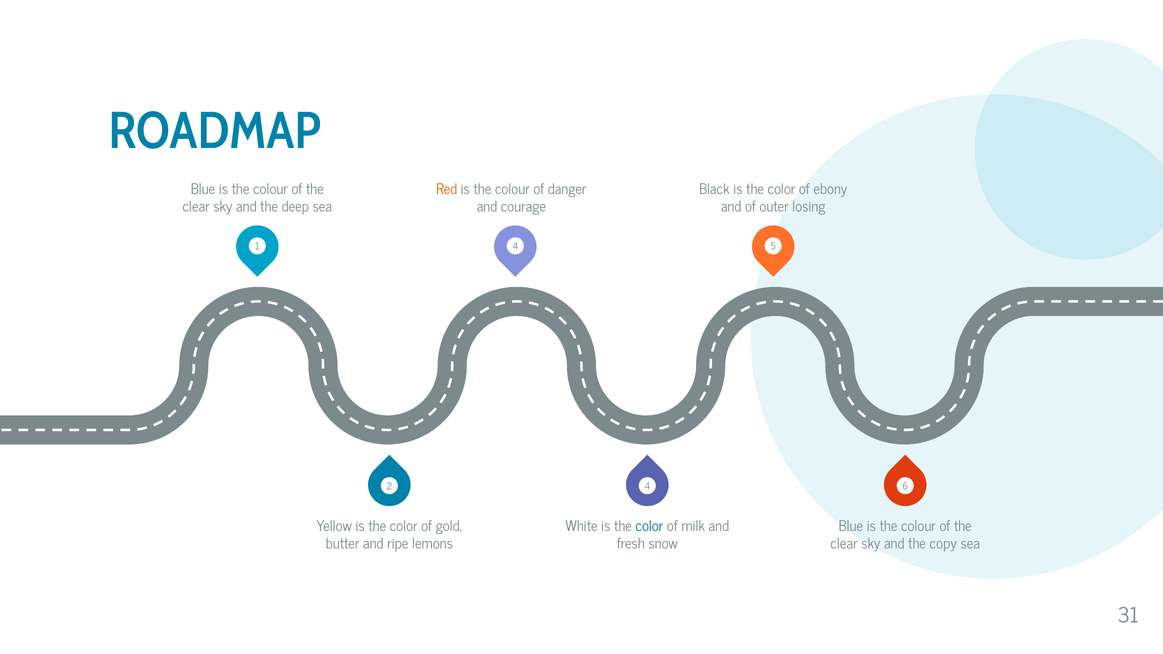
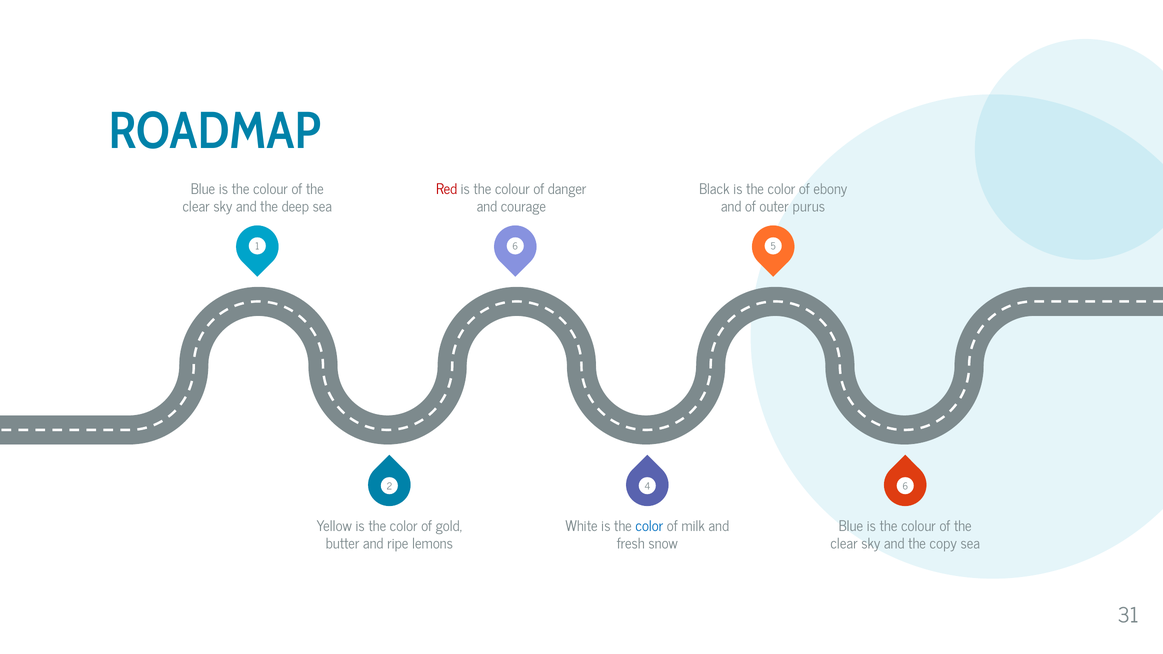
Red colour: orange -> red
losing: losing -> purus
1 4: 4 -> 6
